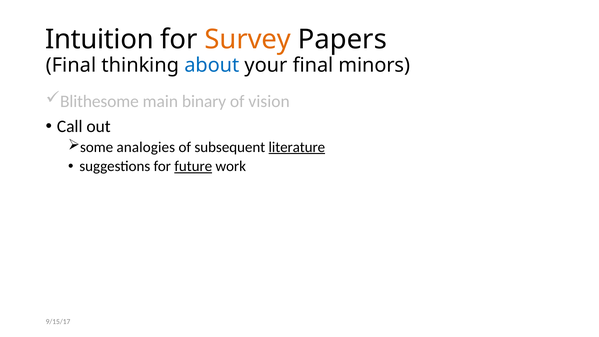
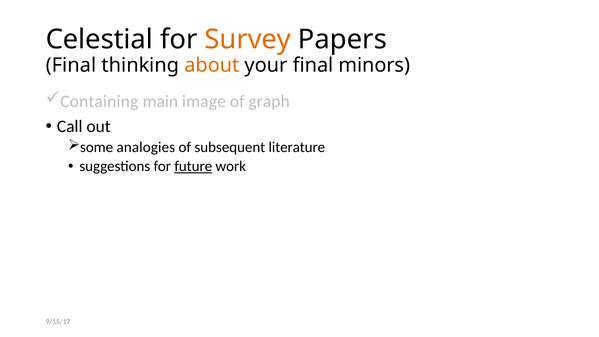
Intuition: Intuition -> Celestial
about colour: blue -> orange
Blithesome: Blithesome -> Containing
binary: binary -> image
vision: vision -> graph
literature underline: present -> none
